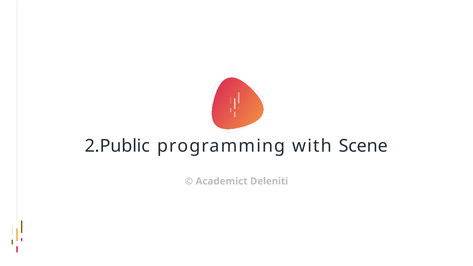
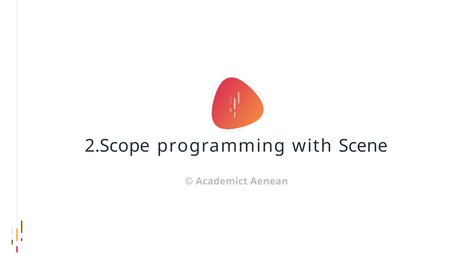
2.Public: 2.Public -> 2.Scope
Deleniti: Deleniti -> Aenean
